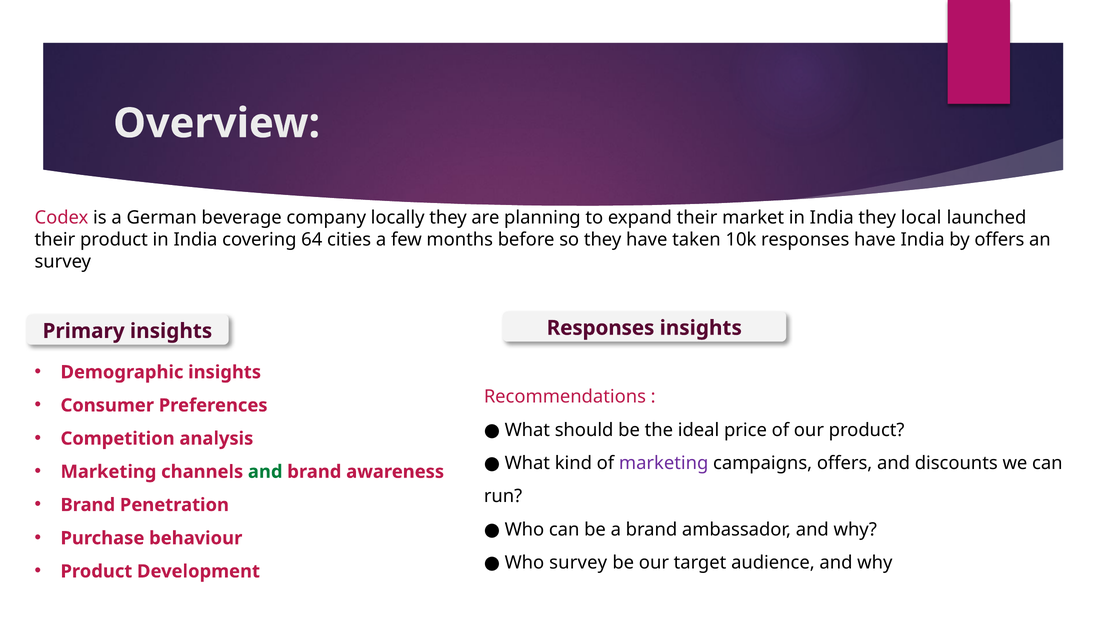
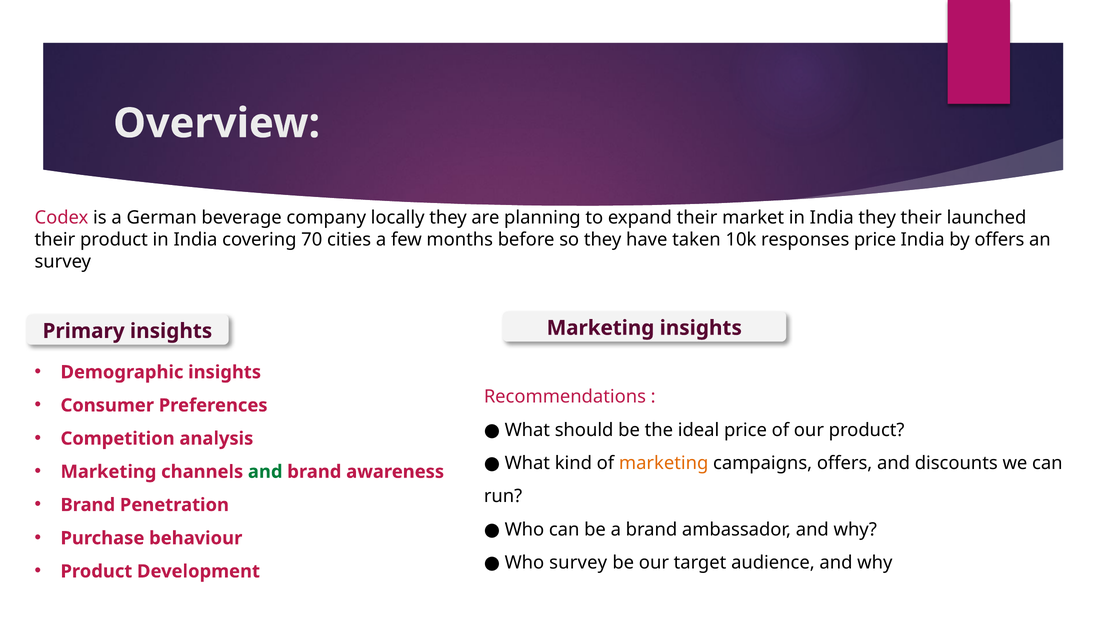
they local: local -> their
64: 64 -> 70
responses have: have -> price
insights Responses: Responses -> Marketing
marketing at (664, 463) colour: purple -> orange
